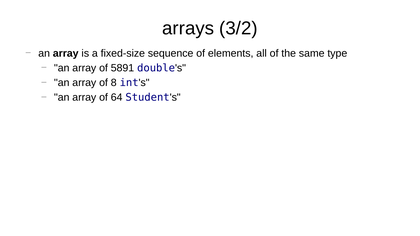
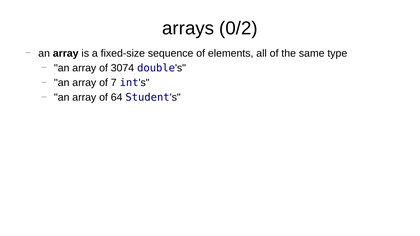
3/2: 3/2 -> 0/2
5891: 5891 -> 3074
8: 8 -> 7
